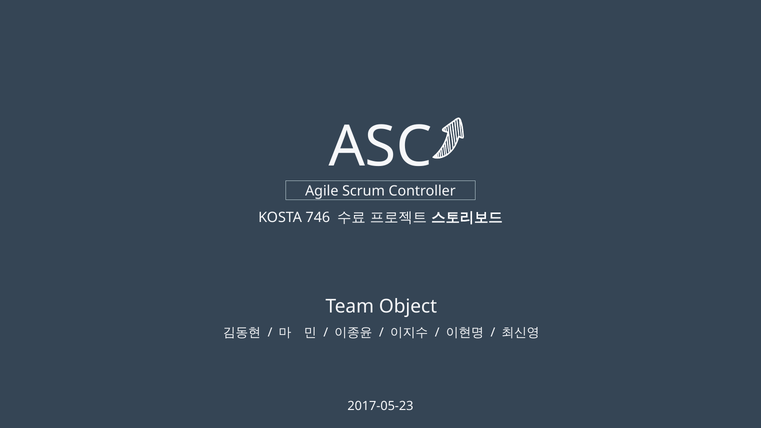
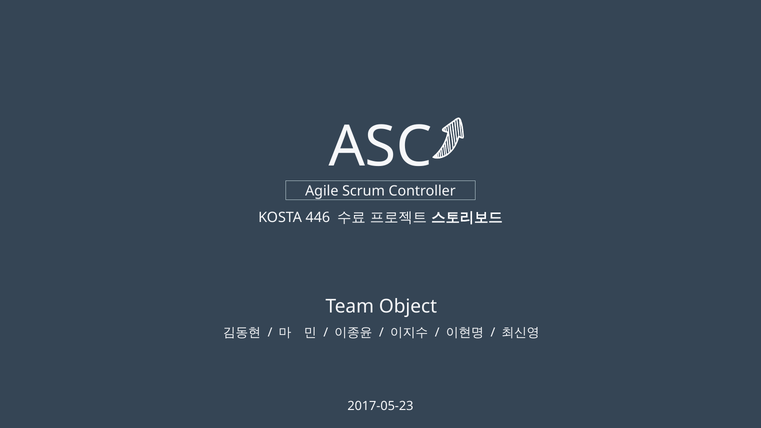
746: 746 -> 446
